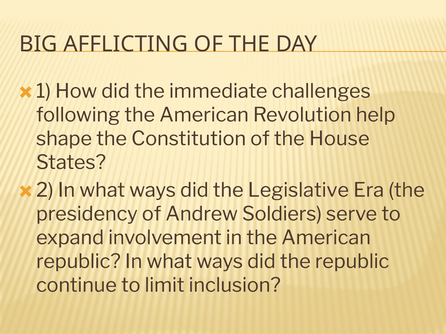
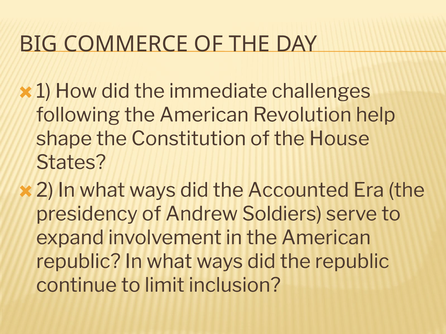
AFFLICTING: AFFLICTING -> COMMERCE
Legislative: Legislative -> Accounted
